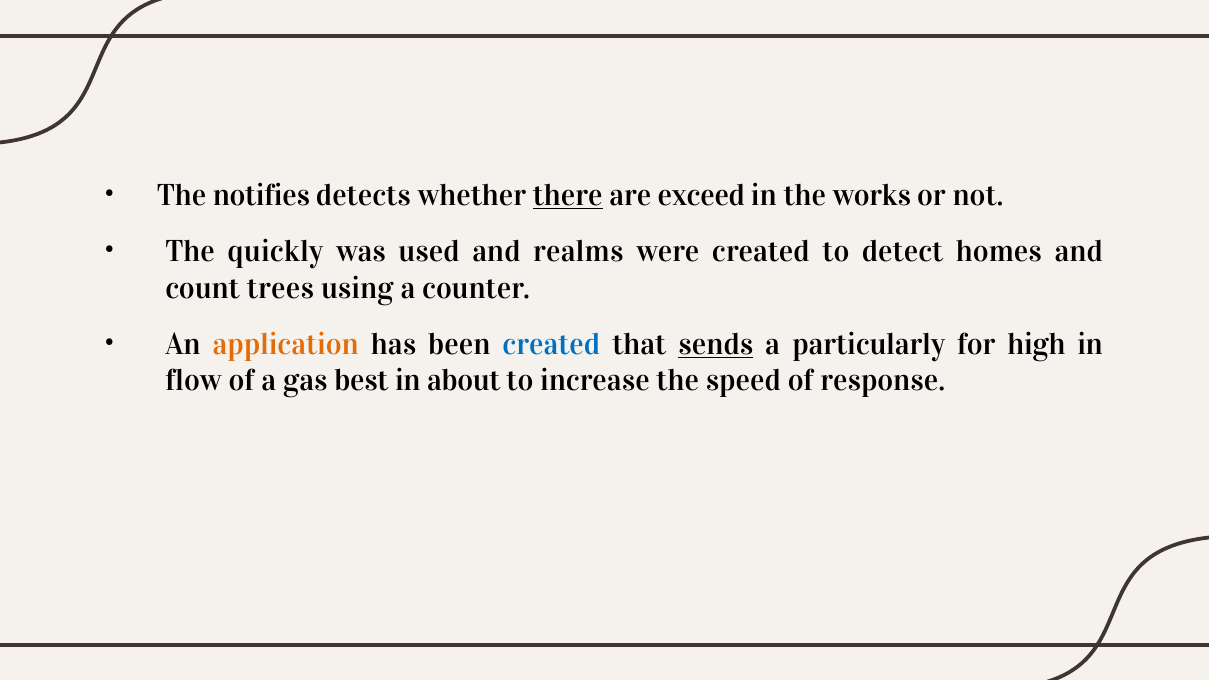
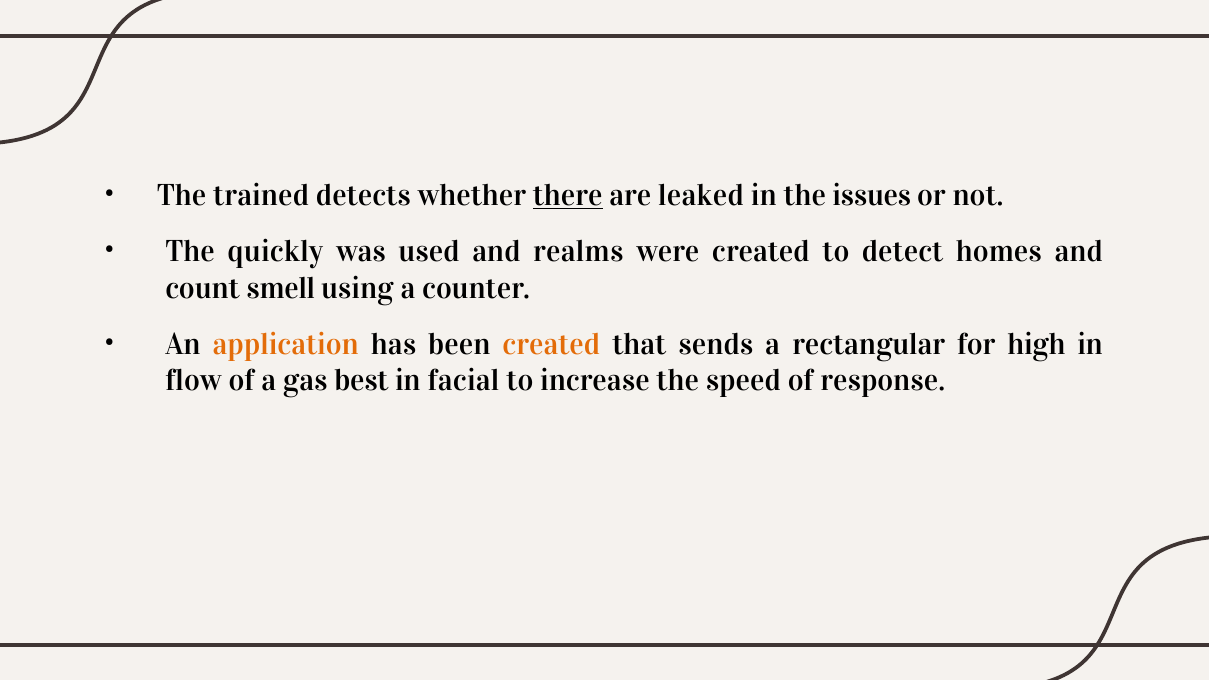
notifies: notifies -> trained
exceed: exceed -> leaked
works: works -> issues
trees: trees -> smell
created at (551, 345) colour: blue -> orange
sends underline: present -> none
particularly: particularly -> rectangular
about: about -> facial
